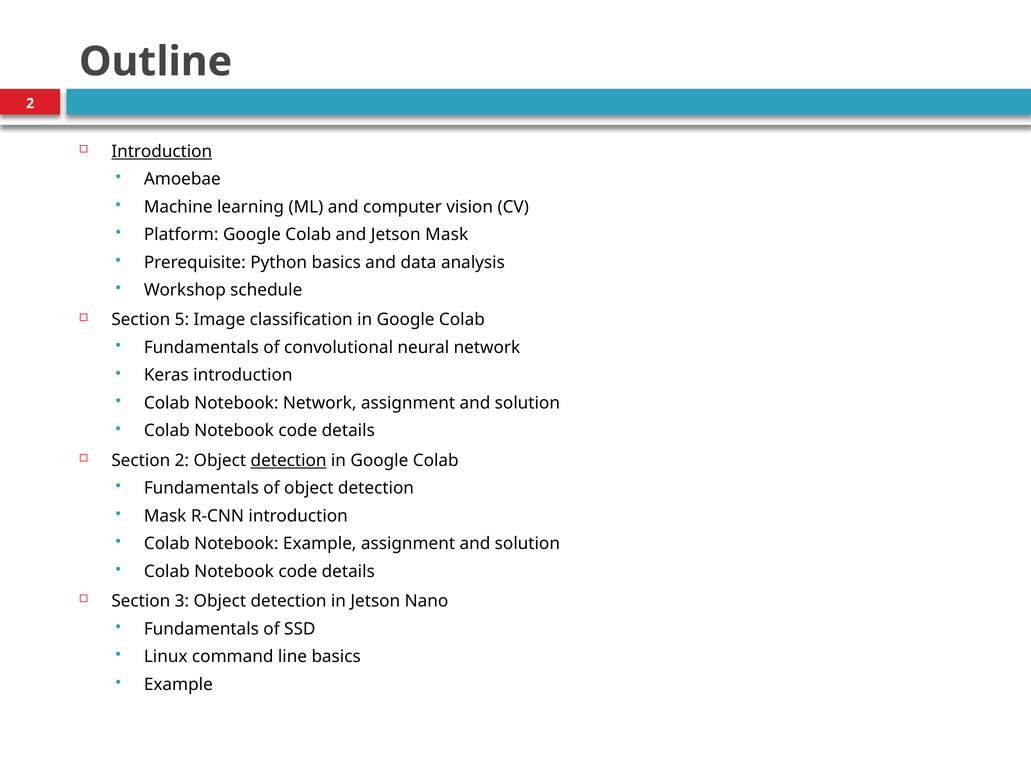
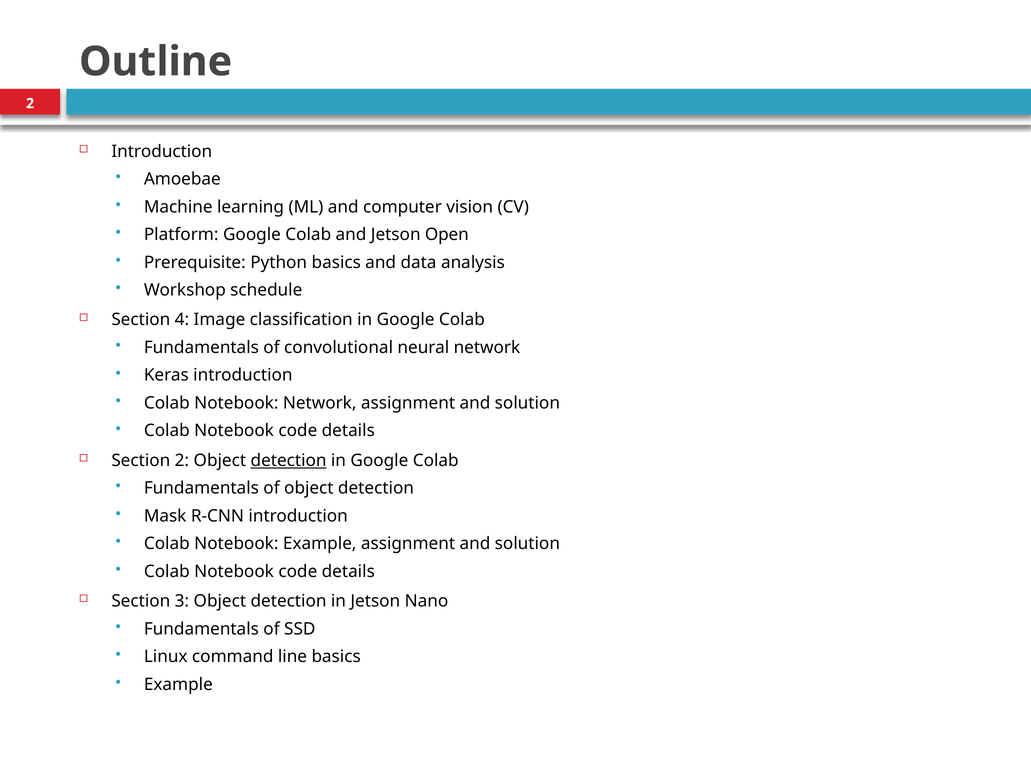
Introduction at (162, 151) underline: present -> none
Jetson Mask: Mask -> Open
5: 5 -> 4
